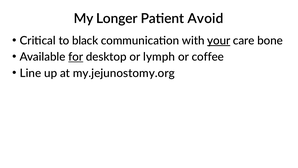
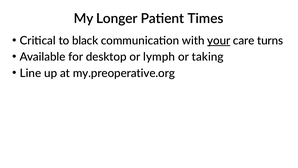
Avoid: Avoid -> Times
bone: bone -> turns
for underline: present -> none
coffee: coffee -> taking
my.jejunostomy.org: my.jejunostomy.org -> my.preoperative.org
